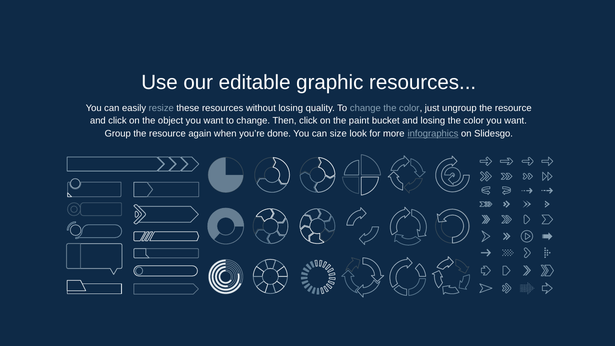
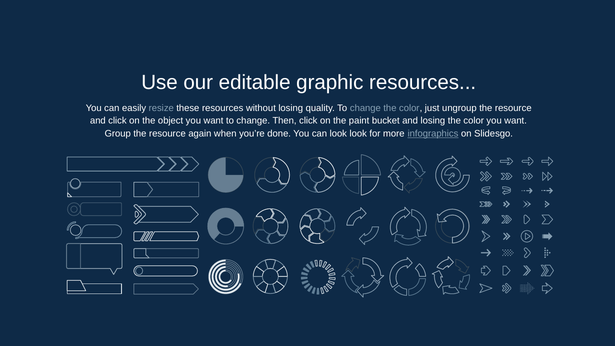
can size: size -> look
